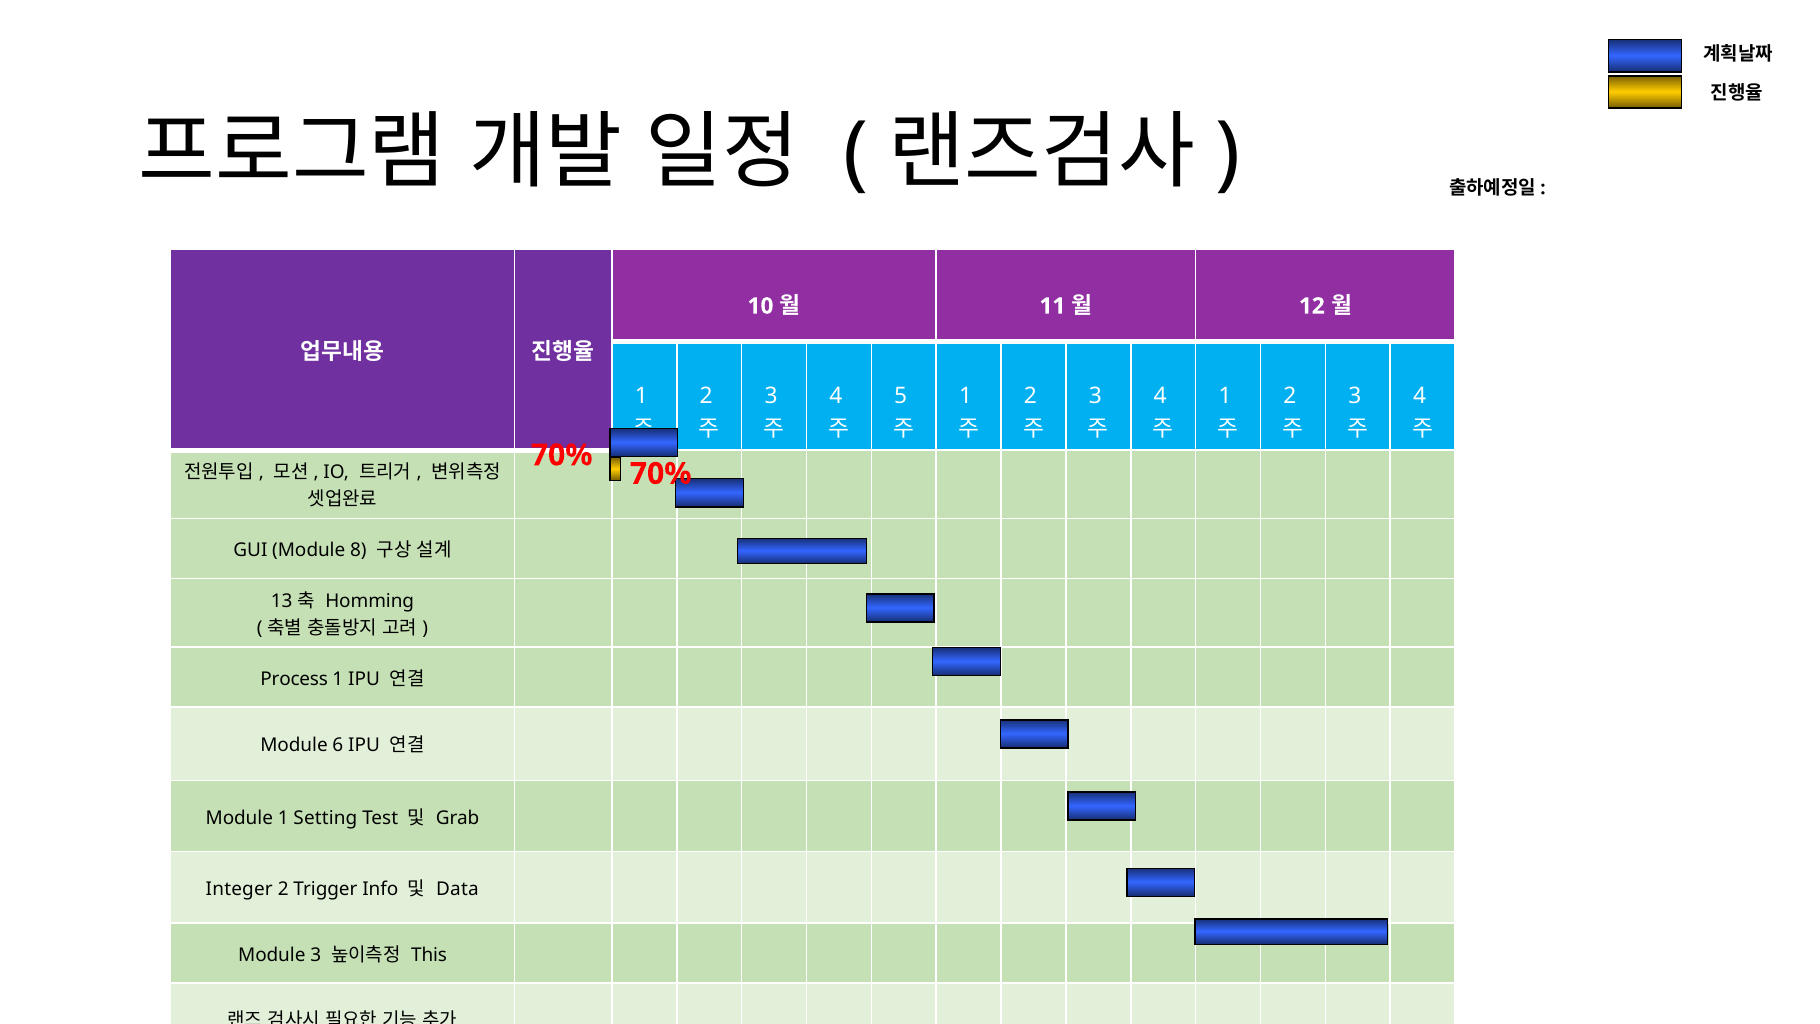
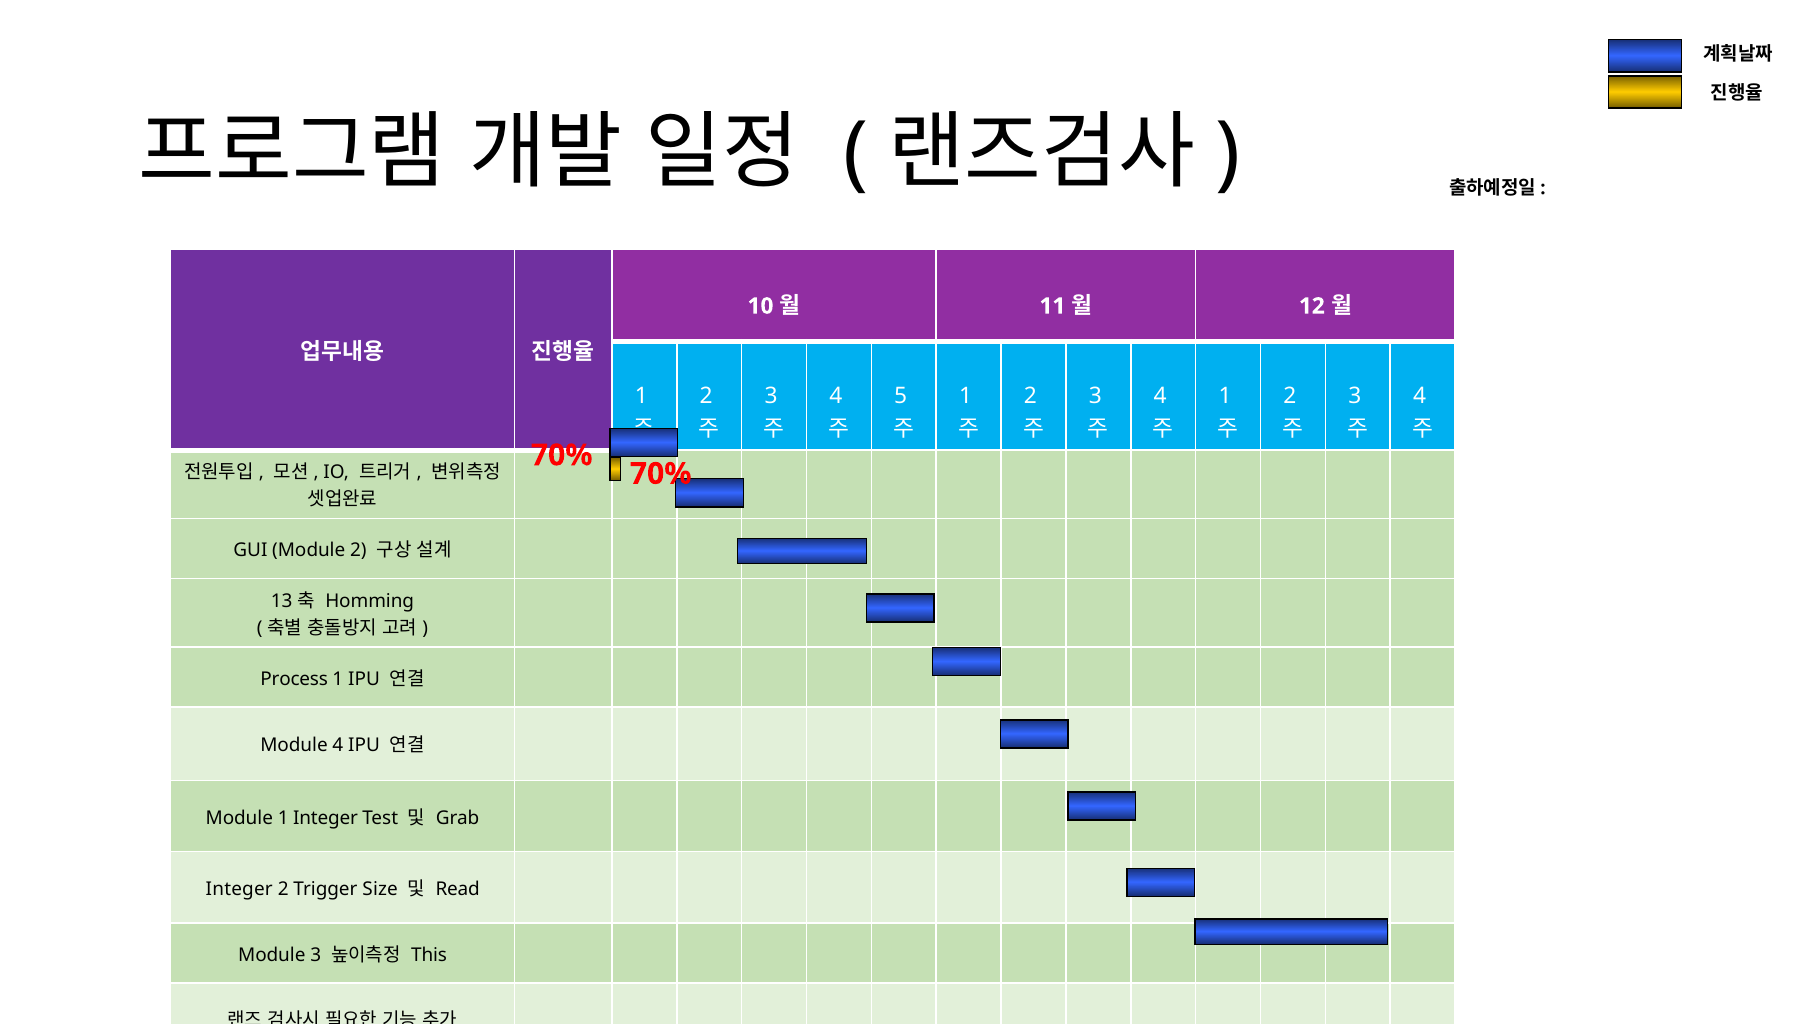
Module 8: 8 -> 2
Module 6: 6 -> 4
1 Setting: Setting -> Integer
Info: Info -> Size
Data: Data -> Read
